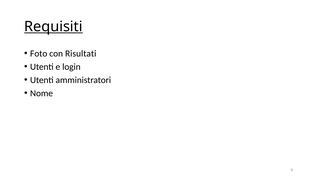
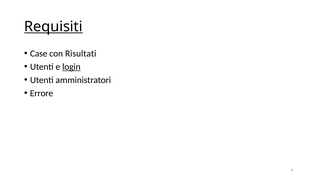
Foto: Foto -> Case
login underline: none -> present
Nome: Nome -> Errore
